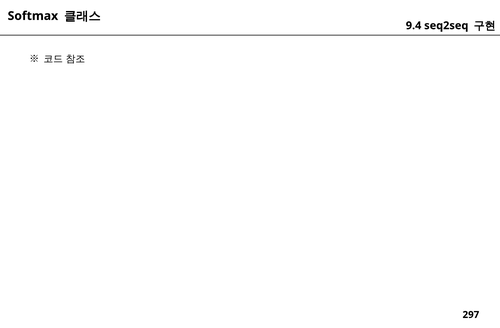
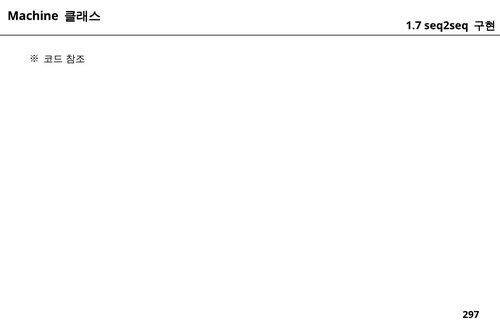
Softmax: Softmax -> Machine
9.4: 9.4 -> 1.7
